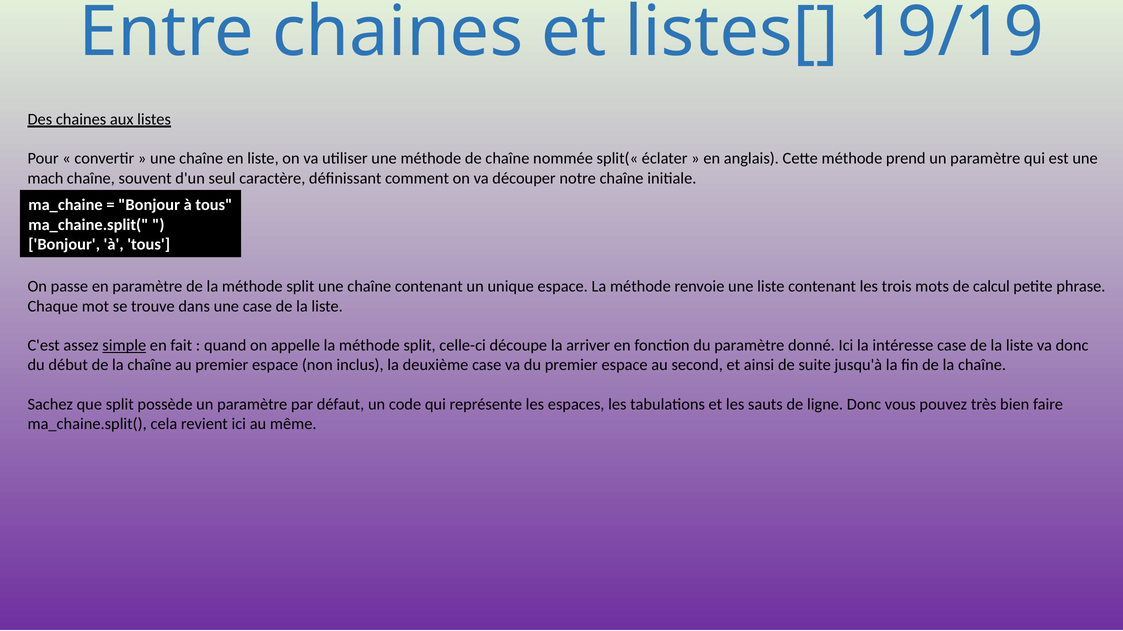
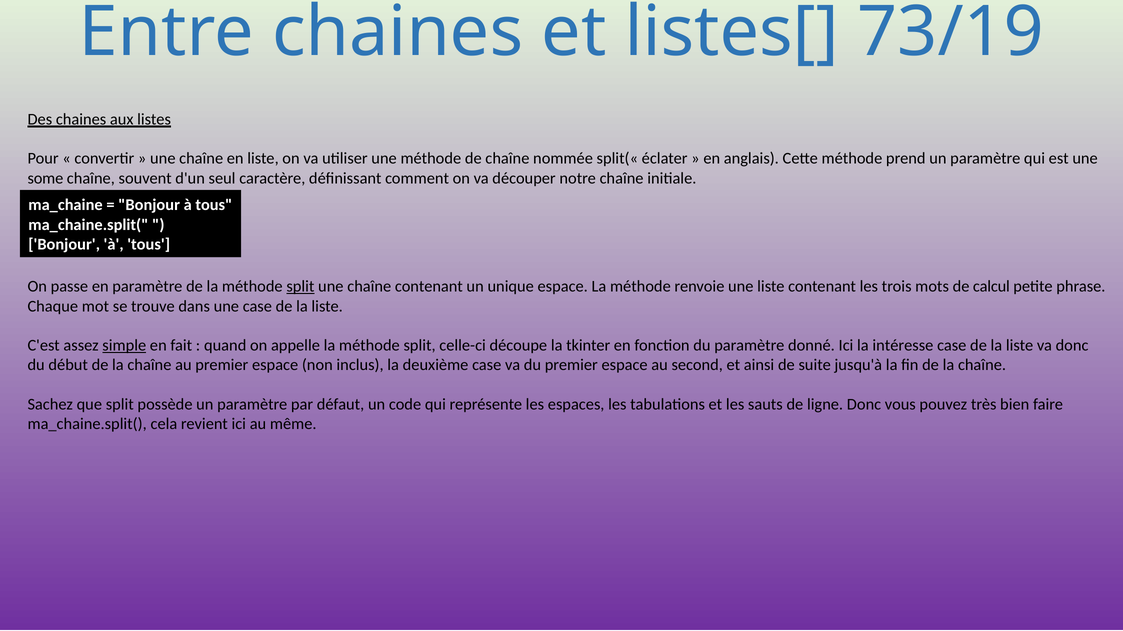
19/19: 19/19 -> 73/19
mach: mach -> some
split at (300, 287) underline: none -> present
arriver: arriver -> tkinter
